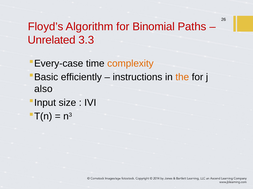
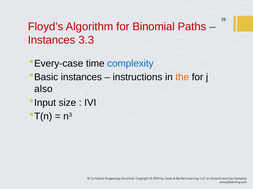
Unrelated at (52, 40): Unrelated -> Instances
complexity colour: orange -> blue
efficiently at (81, 77): efficiently -> instances
